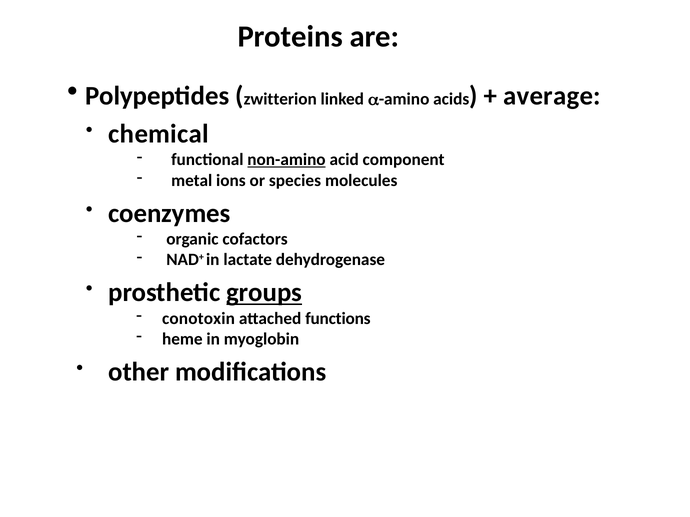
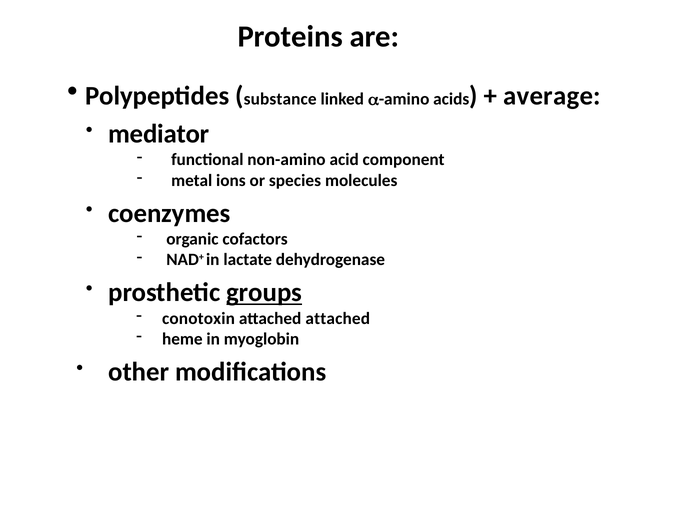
zwitterion: zwitterion -> substance
chemical: chemical -> mediator
non-amino underline: present -> none
attached functions: functions -> attached
